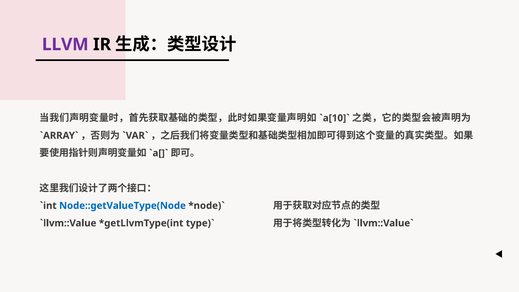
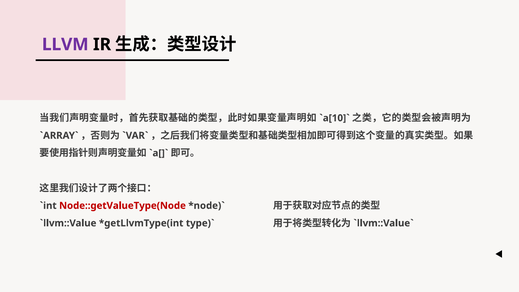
Node::getValueType(Node colour: blue -> red
